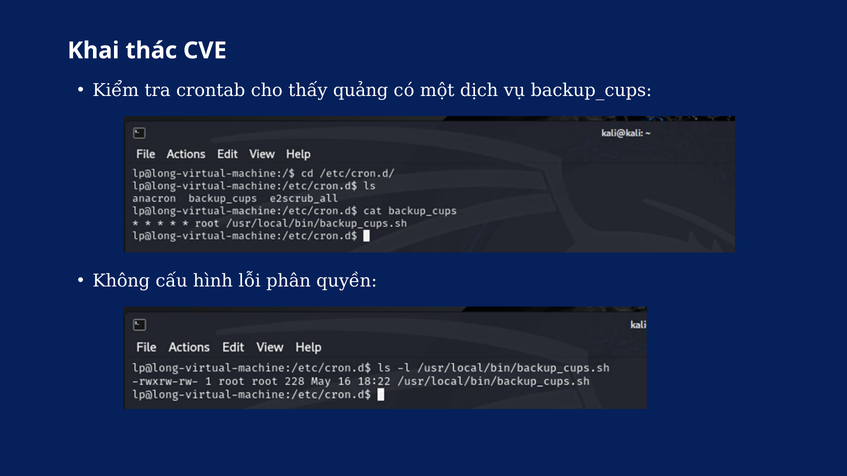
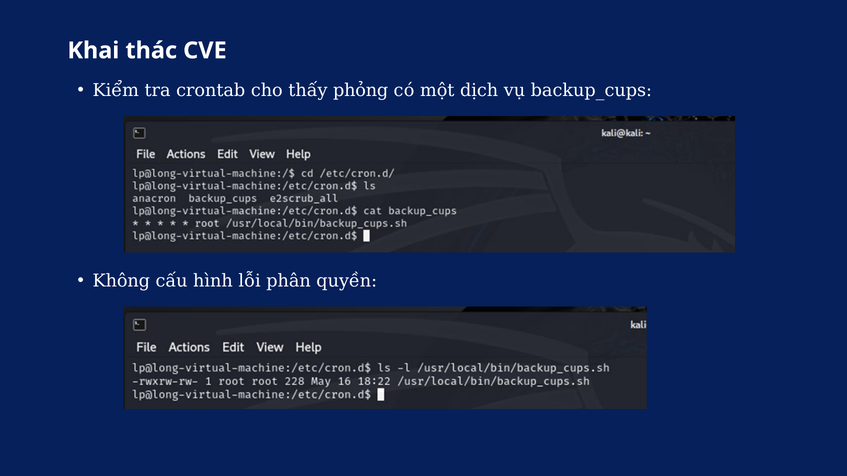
quảng: quảng -> phỏng
